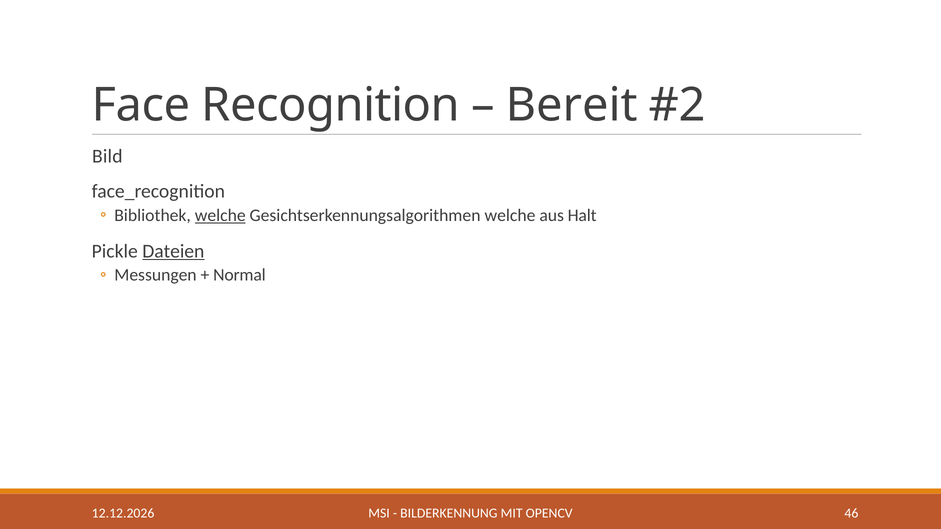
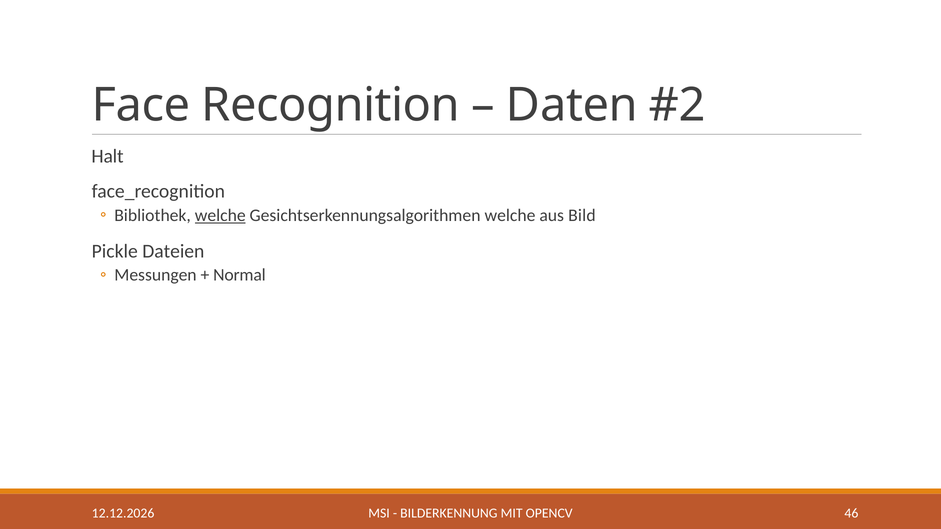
Bereit: Bereit -> Daten
Bild: Bild -> Halt
Halt: Halt -> Bild
Dateien underline: present -> none
